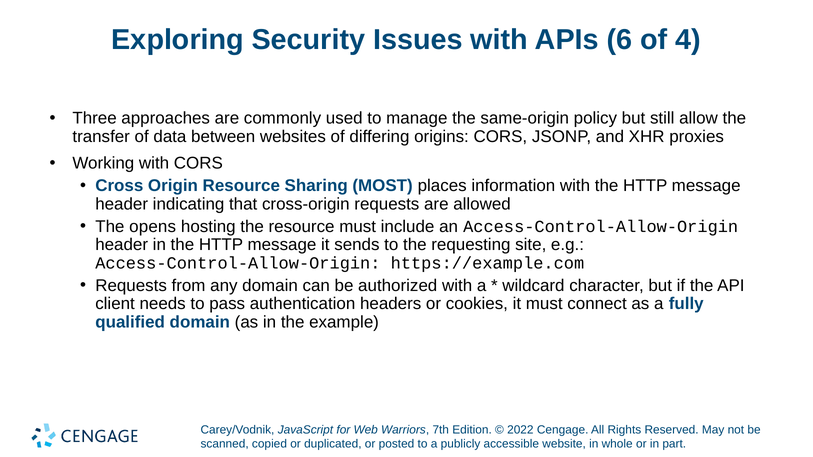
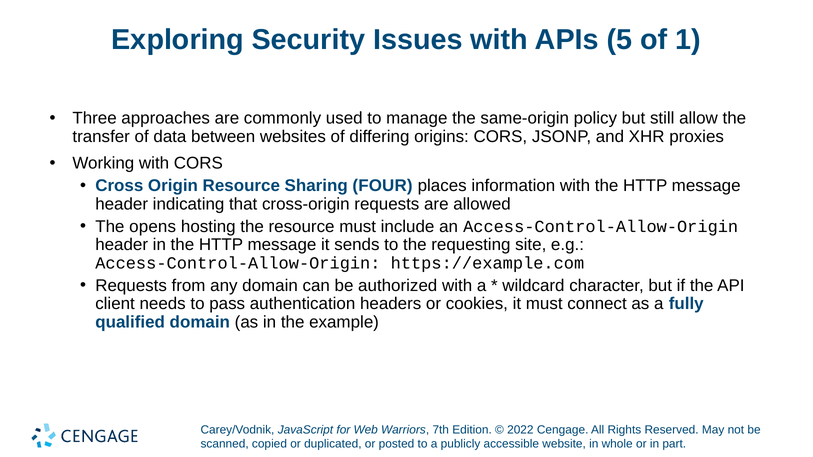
6: 6 -> 5
4: 4 -> 1
MOST: MOST -> FOUR
